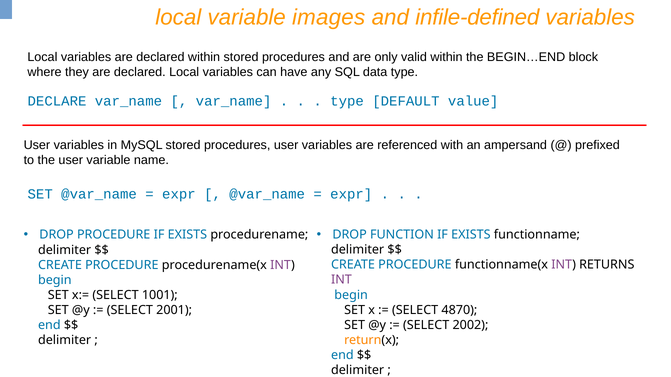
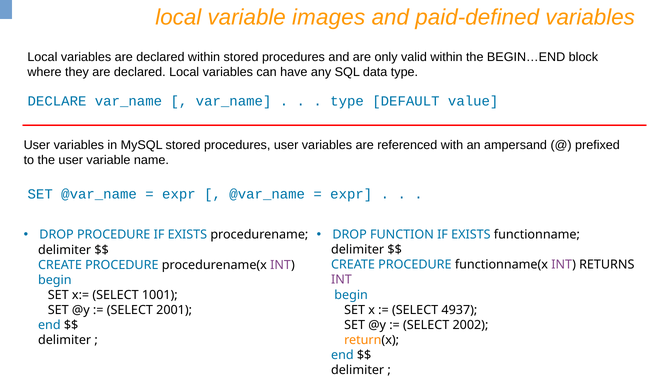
infile-defined: infile-defined -> paid-defined
4870: 4870 -> 4937
